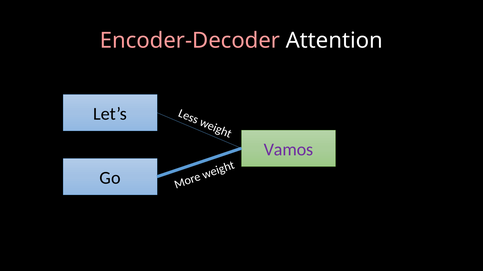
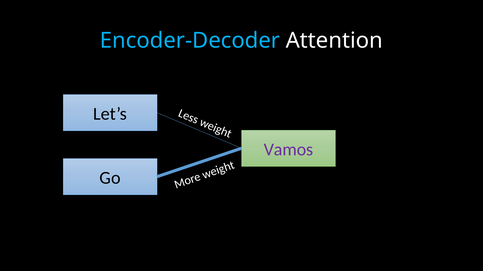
Encoder-Decoder colour: pink -> light blue
